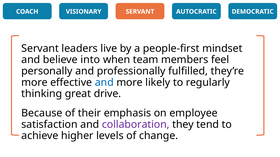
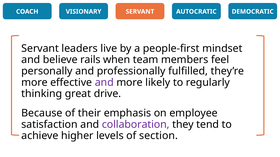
into: into -> rails
and at (104, 83) colour: blue -> purple
change: change -> section
